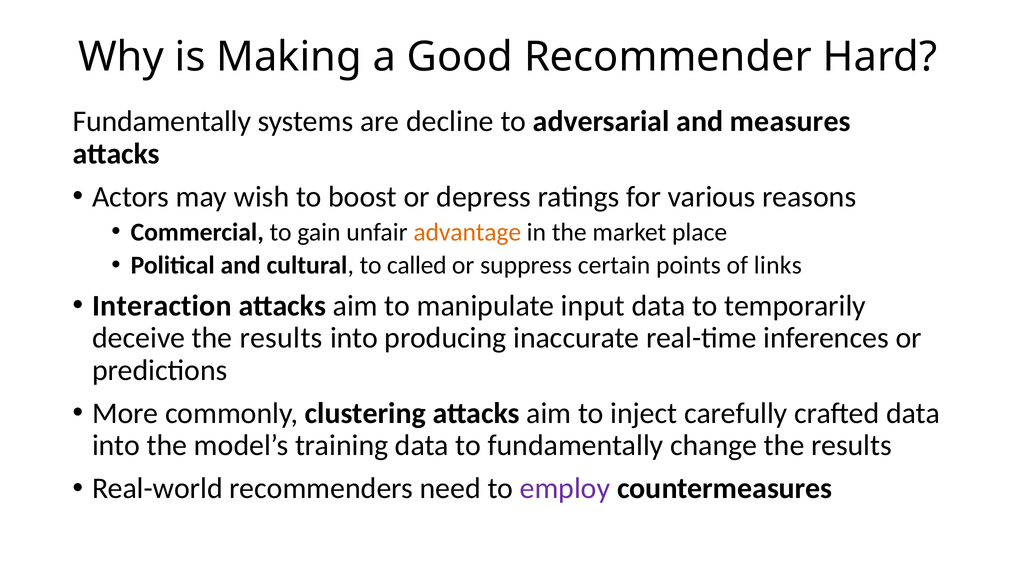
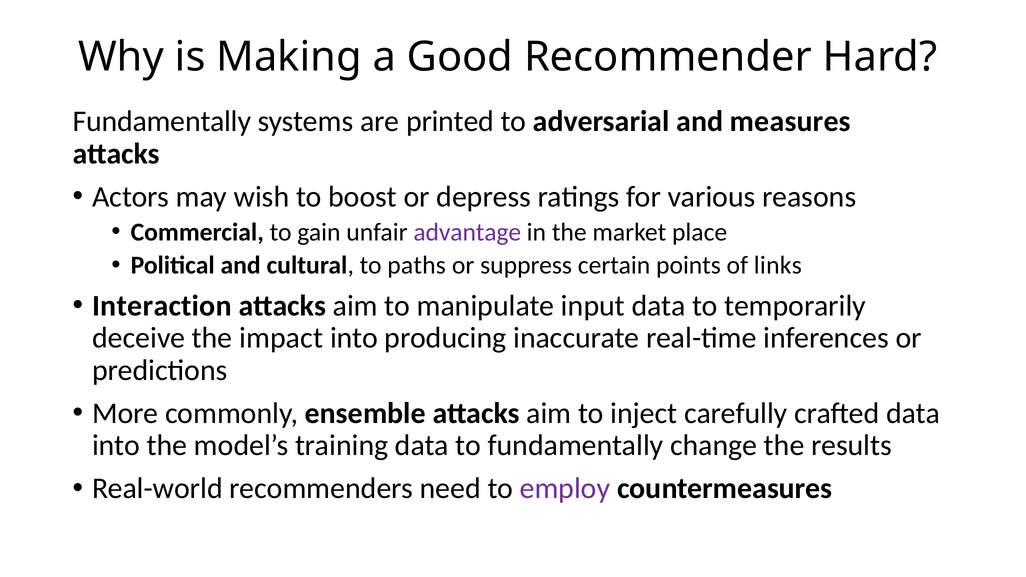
decline: decline -> printed
advantage colour: orange -> purple
called: called -> paths
deceive the results: results -> impact
clustering: clustering -> ensemble
